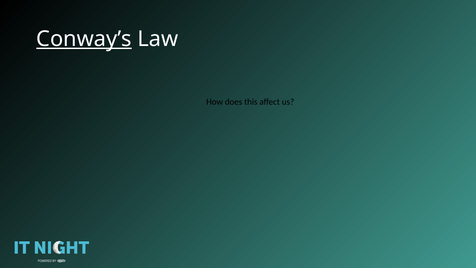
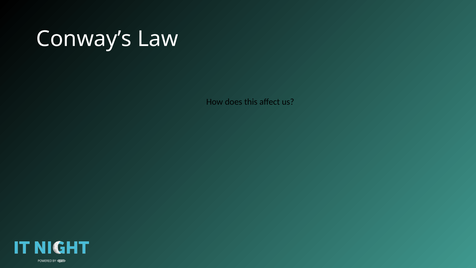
Conway’s underline: present -> none
